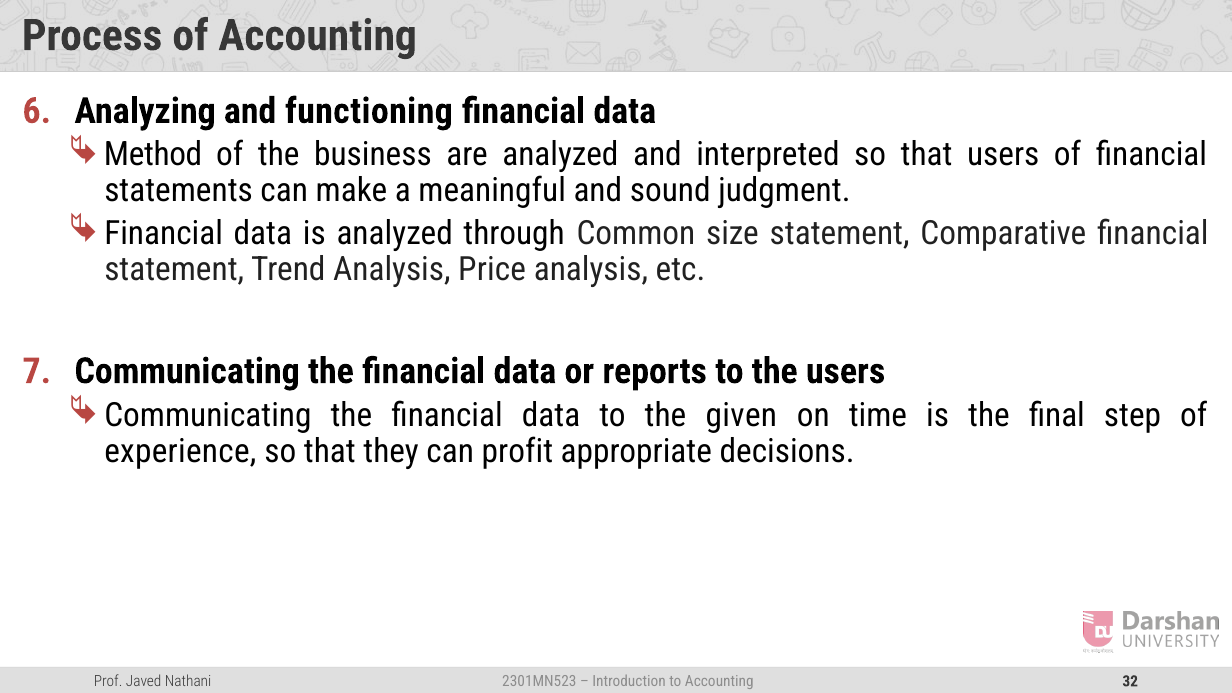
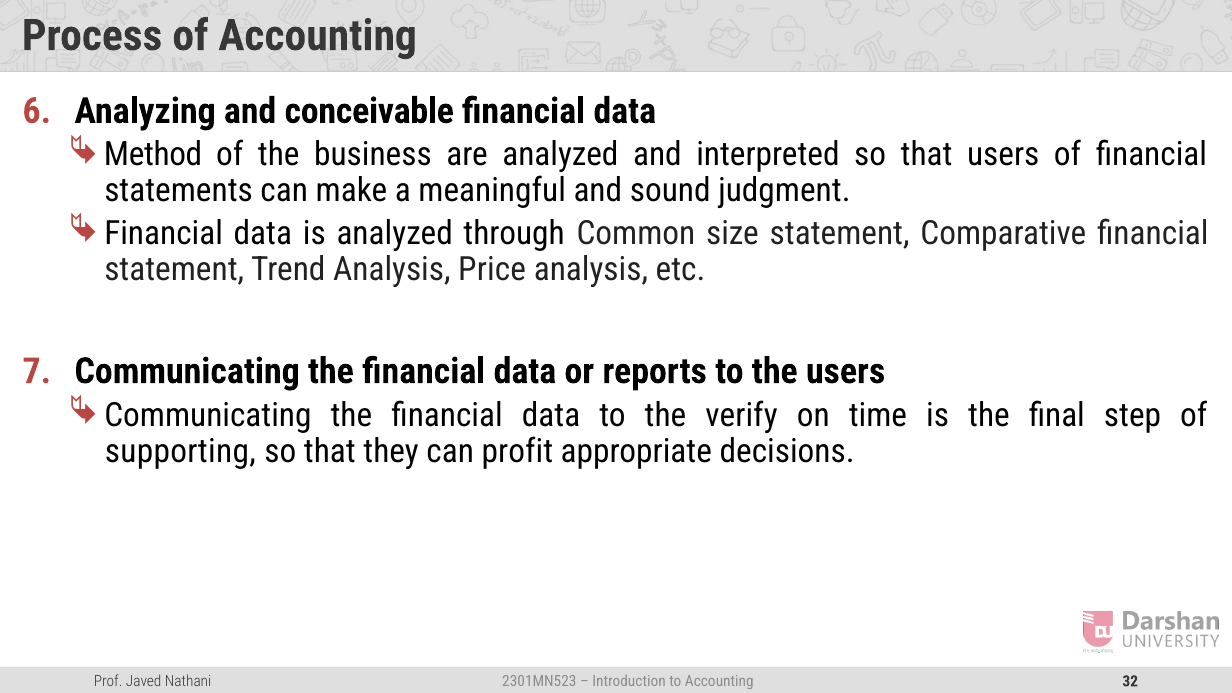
functioning: functioning -> conceivable
given: given -> verify
experience: experience -> supporting
